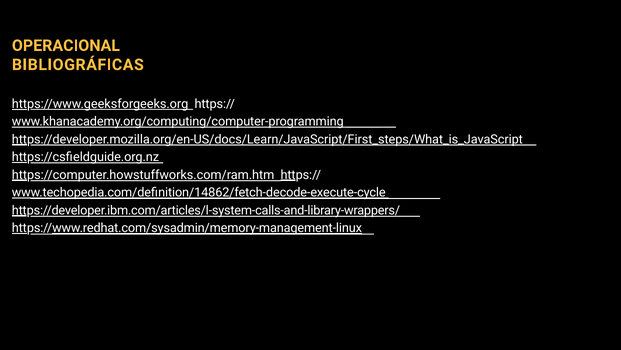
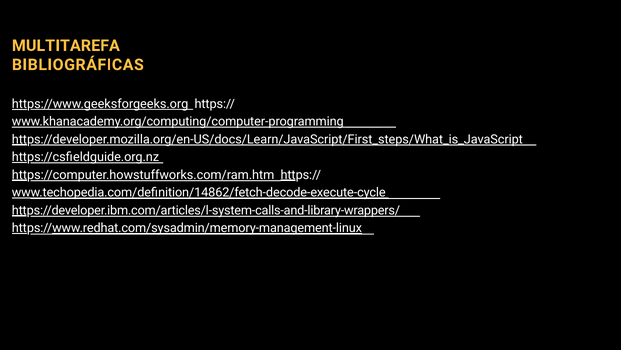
OPERACIONAL: OPERACIONAL -> MULTITAREFA
